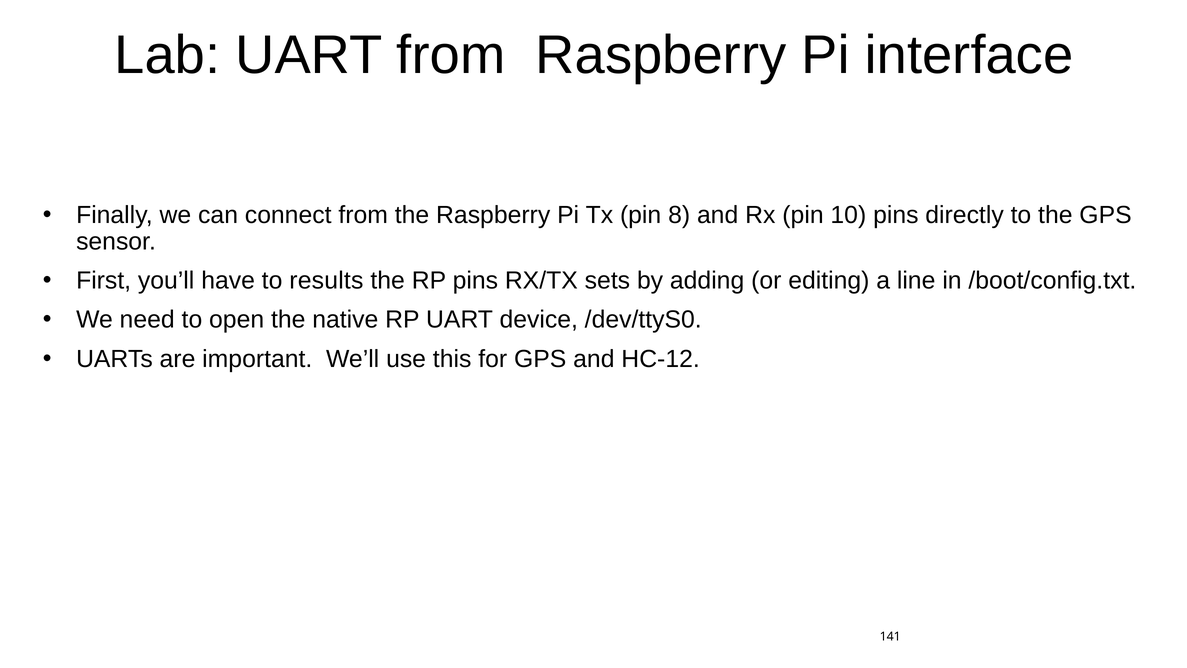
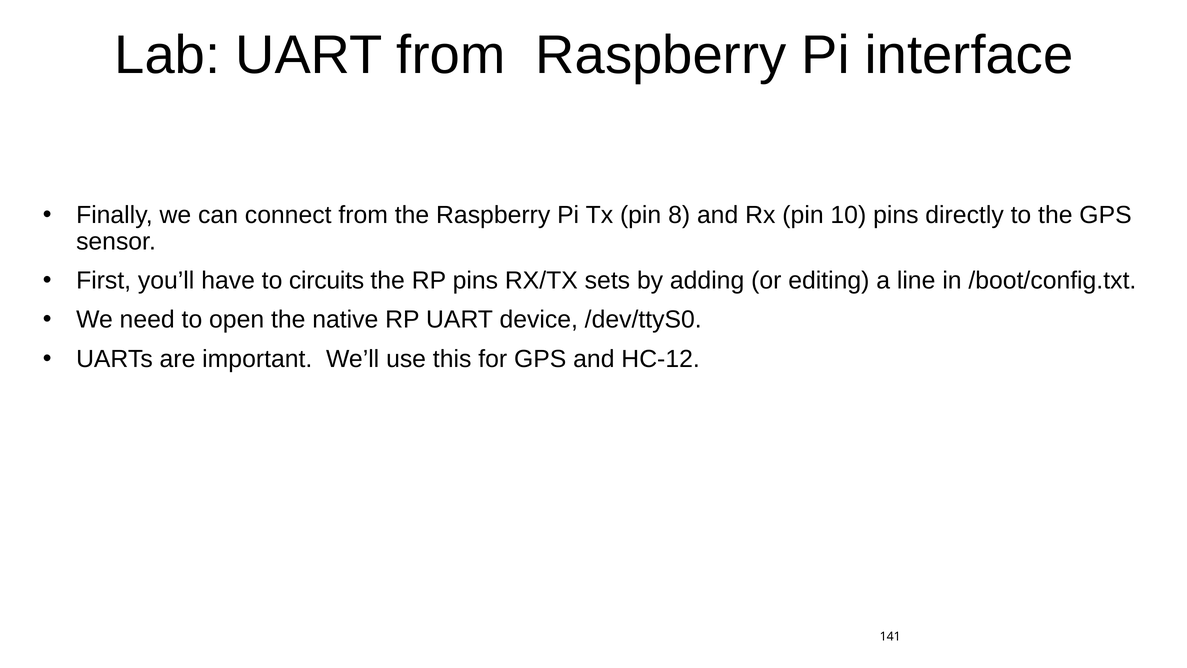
results: results -> circuits
